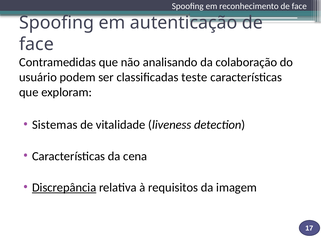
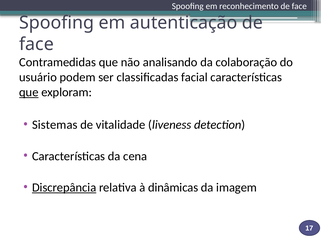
teste: teste -> facial
que at (29, 92) underline: none -> present
requisitos: requisitos -> dinâmicas
